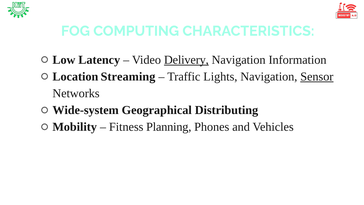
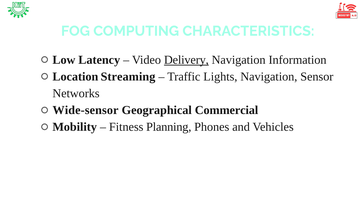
Sensor underline: present -> none
Wide-system: Wide-system -> Wide-sensor
Distributing: Distributing -> Commercial
